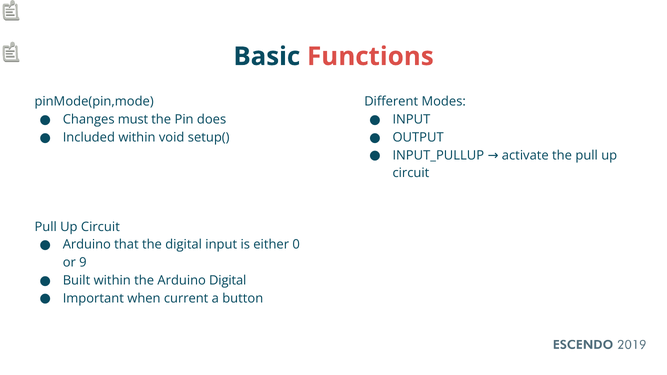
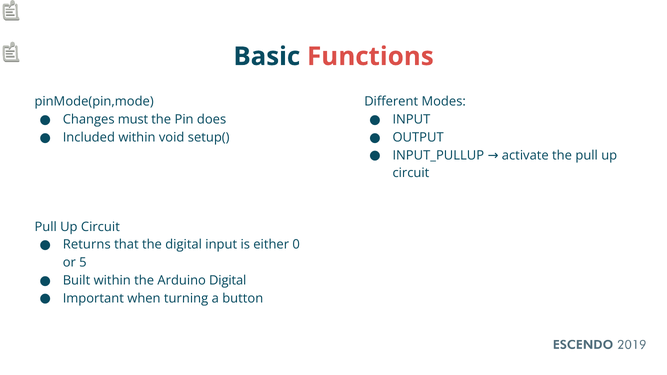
Arduino at (87, 245): Arduino -> Returns
9: 9 -> 5
current: current -> turning
